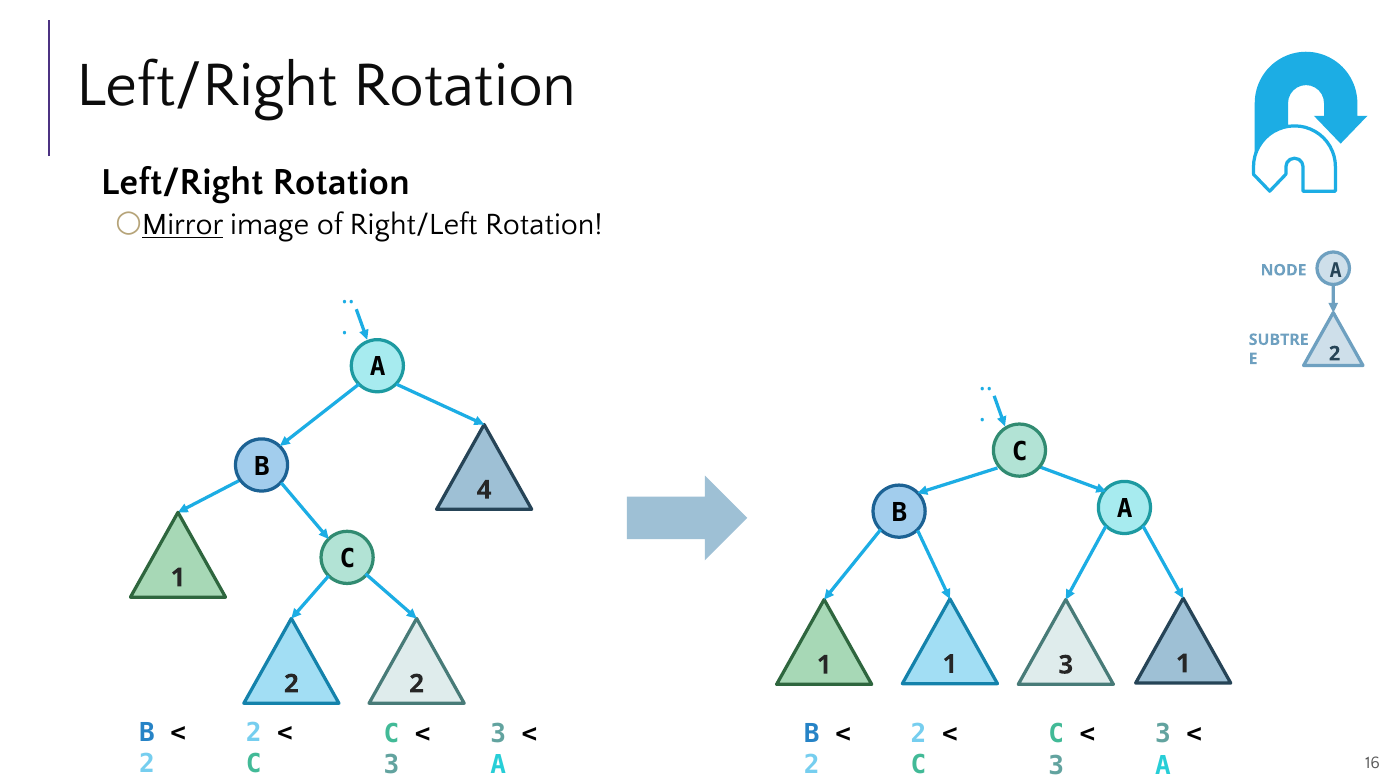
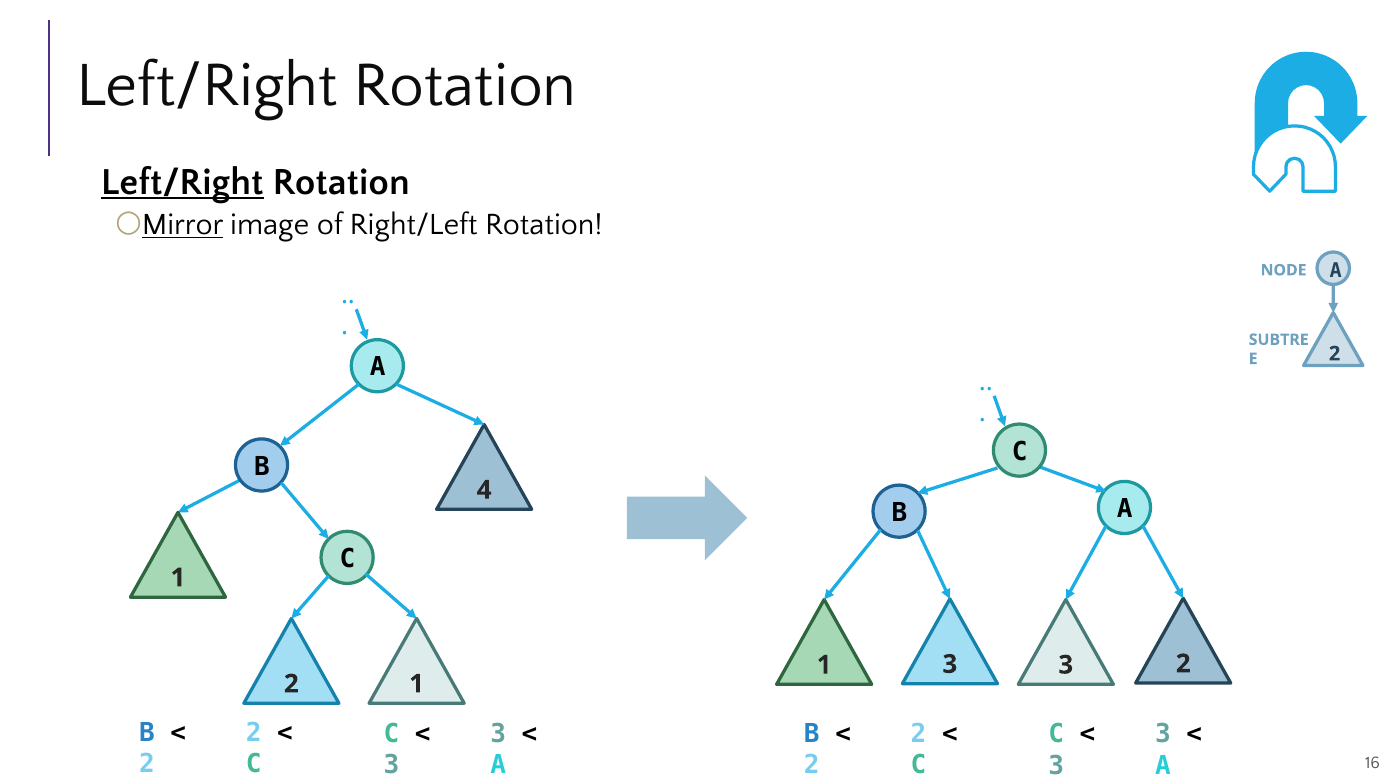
Left/Right at (182, 182) underline: none -> present
1 1: 1 -> 3
3 1: 1 -> 2
2 at (417, 684): 2 -> 1
